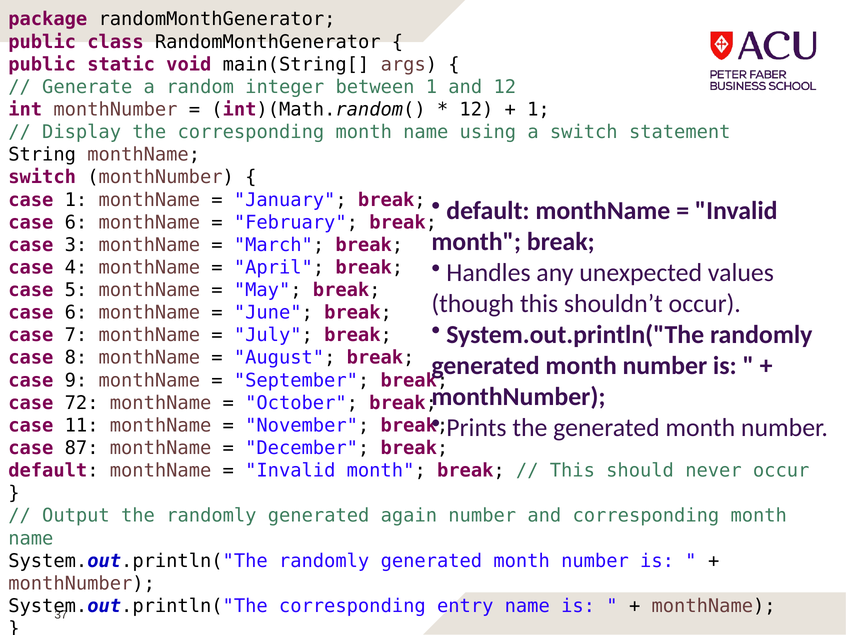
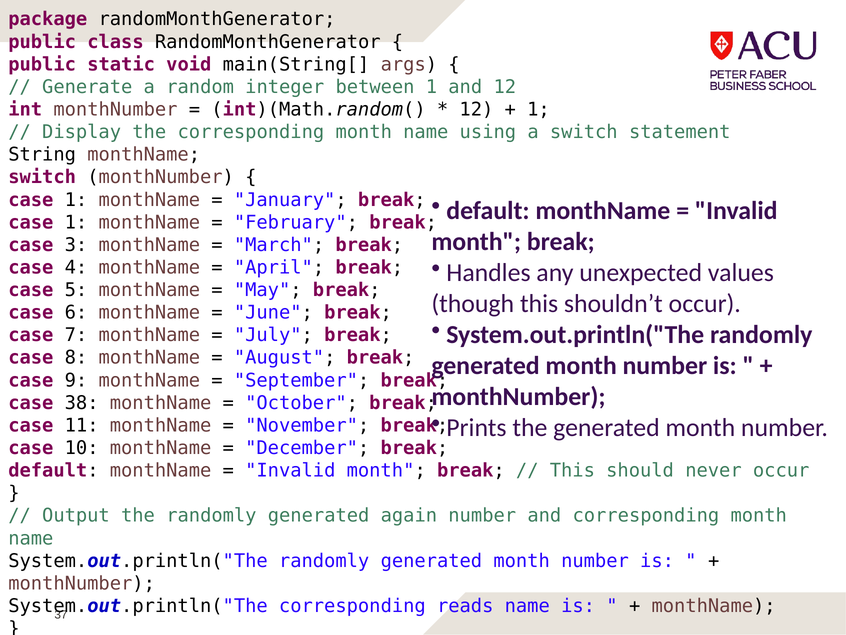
6 at (76, 222): 6 -> 1
72: 72 -> 38
87: 87 -> 10
entry: entry -> reads
